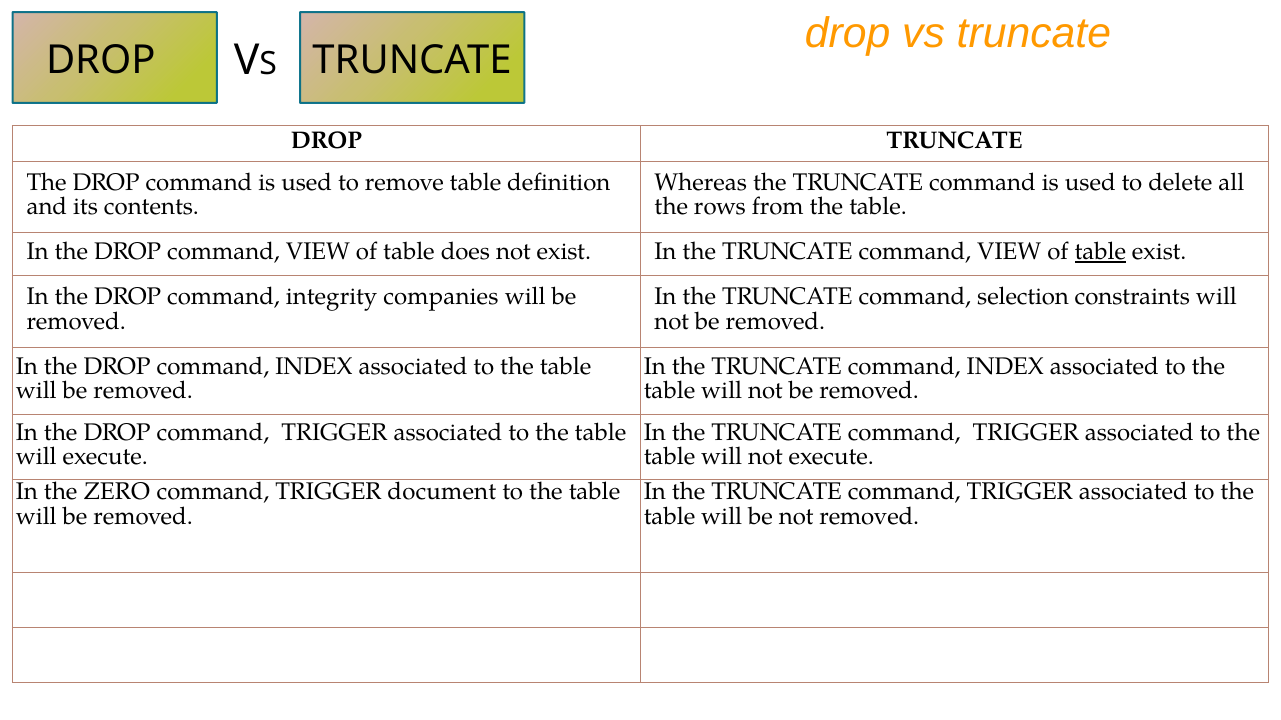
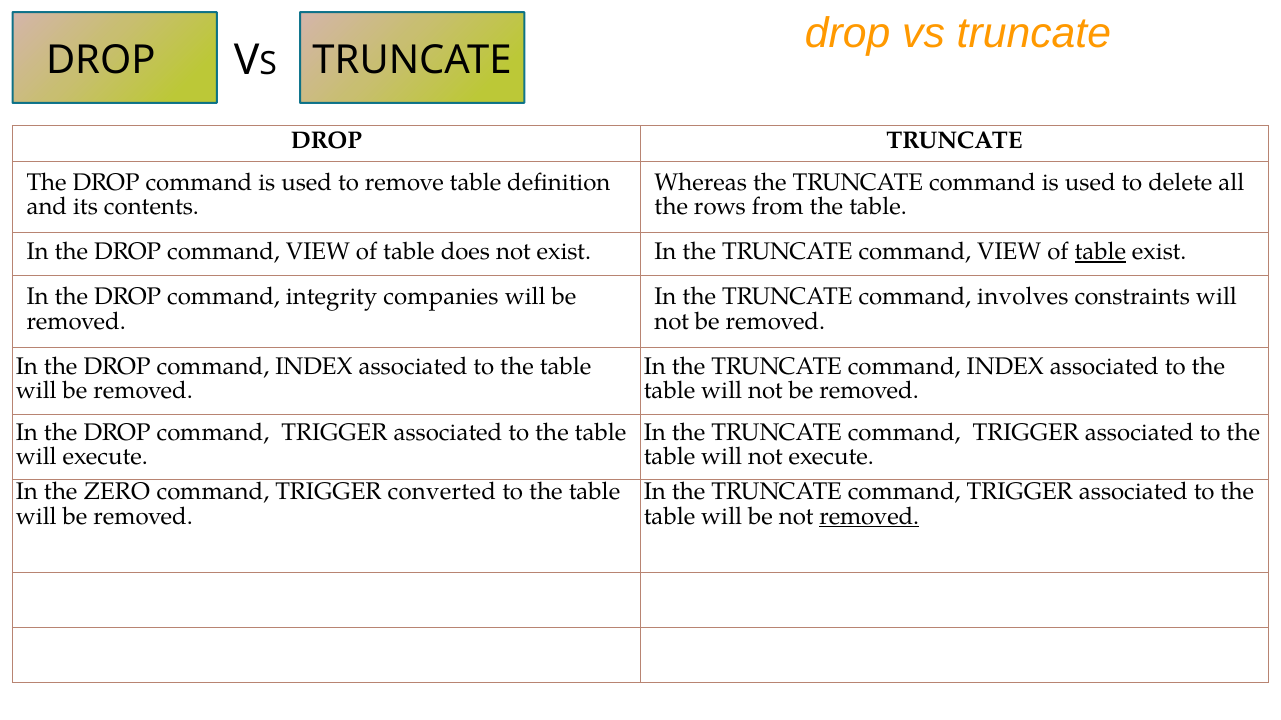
selection: selection -> involves
document: document -> converted
removed at (869, 517) underline: none -> present
